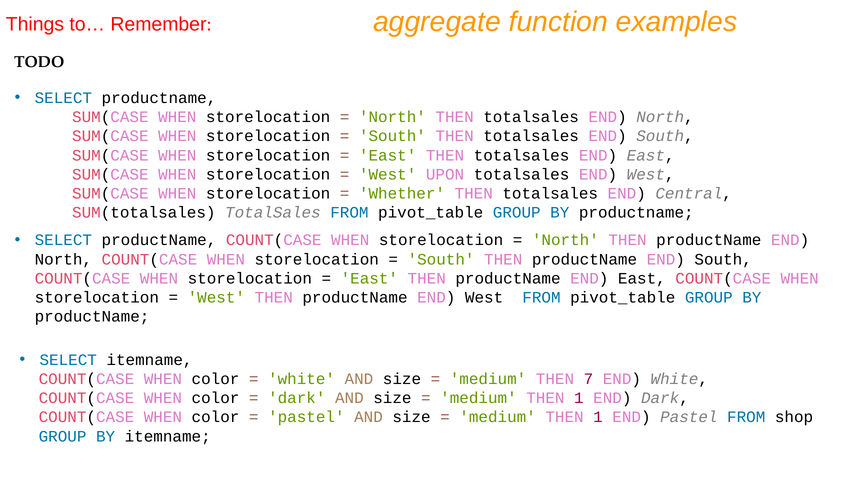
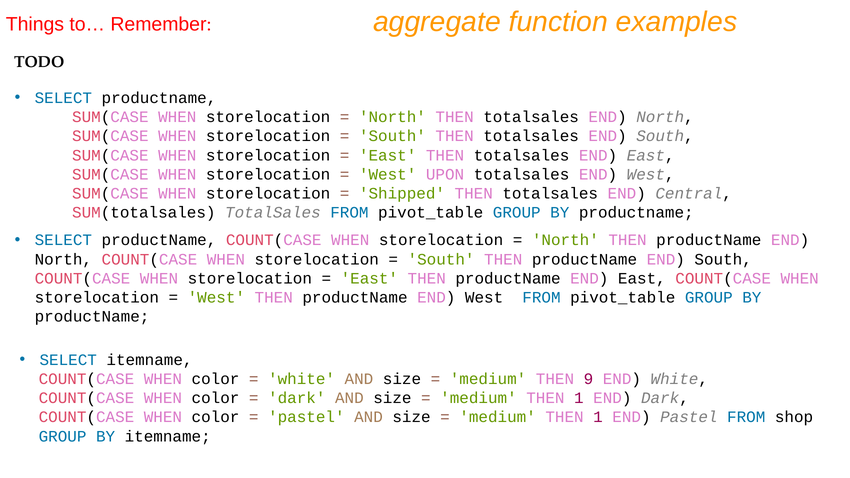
Whether: Whether -> Shipped
7: 7 -> 9
